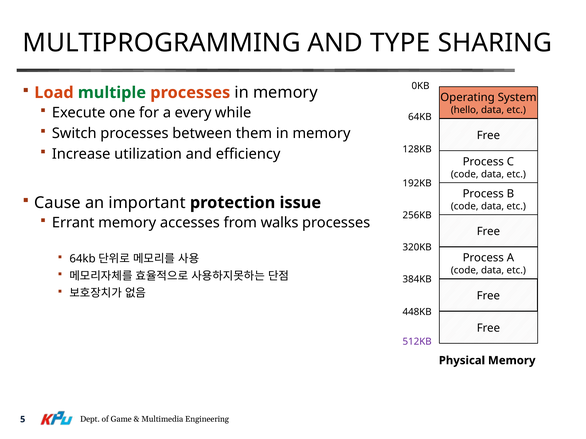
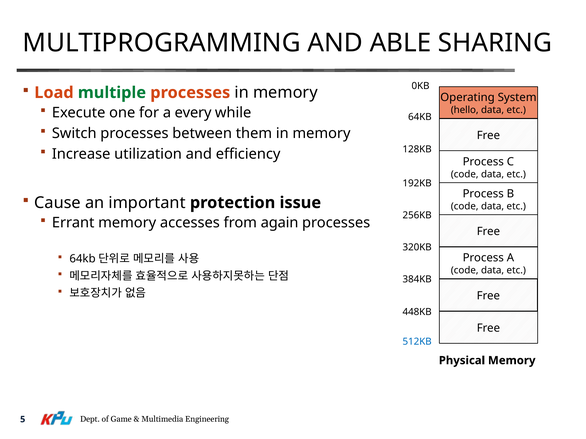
TYPE: TYPE -> ABLE
walks: walks -> again
512KB colour: purple -> blue
